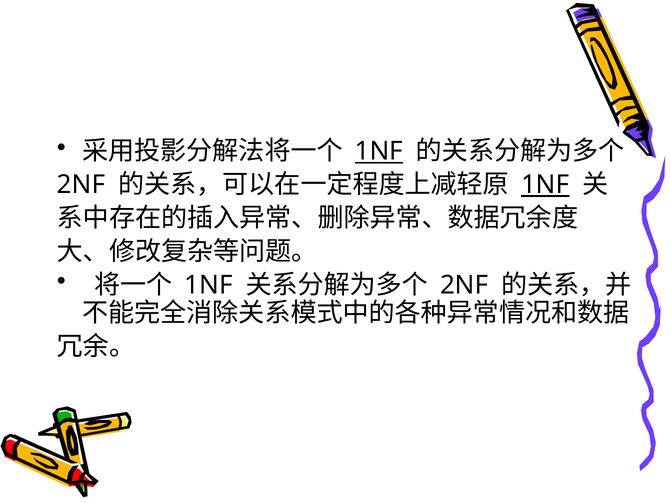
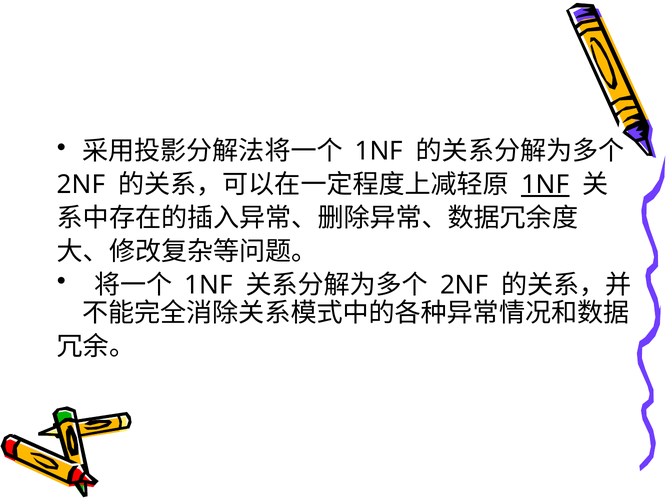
1NF at (379, 151) underline: present -> none
